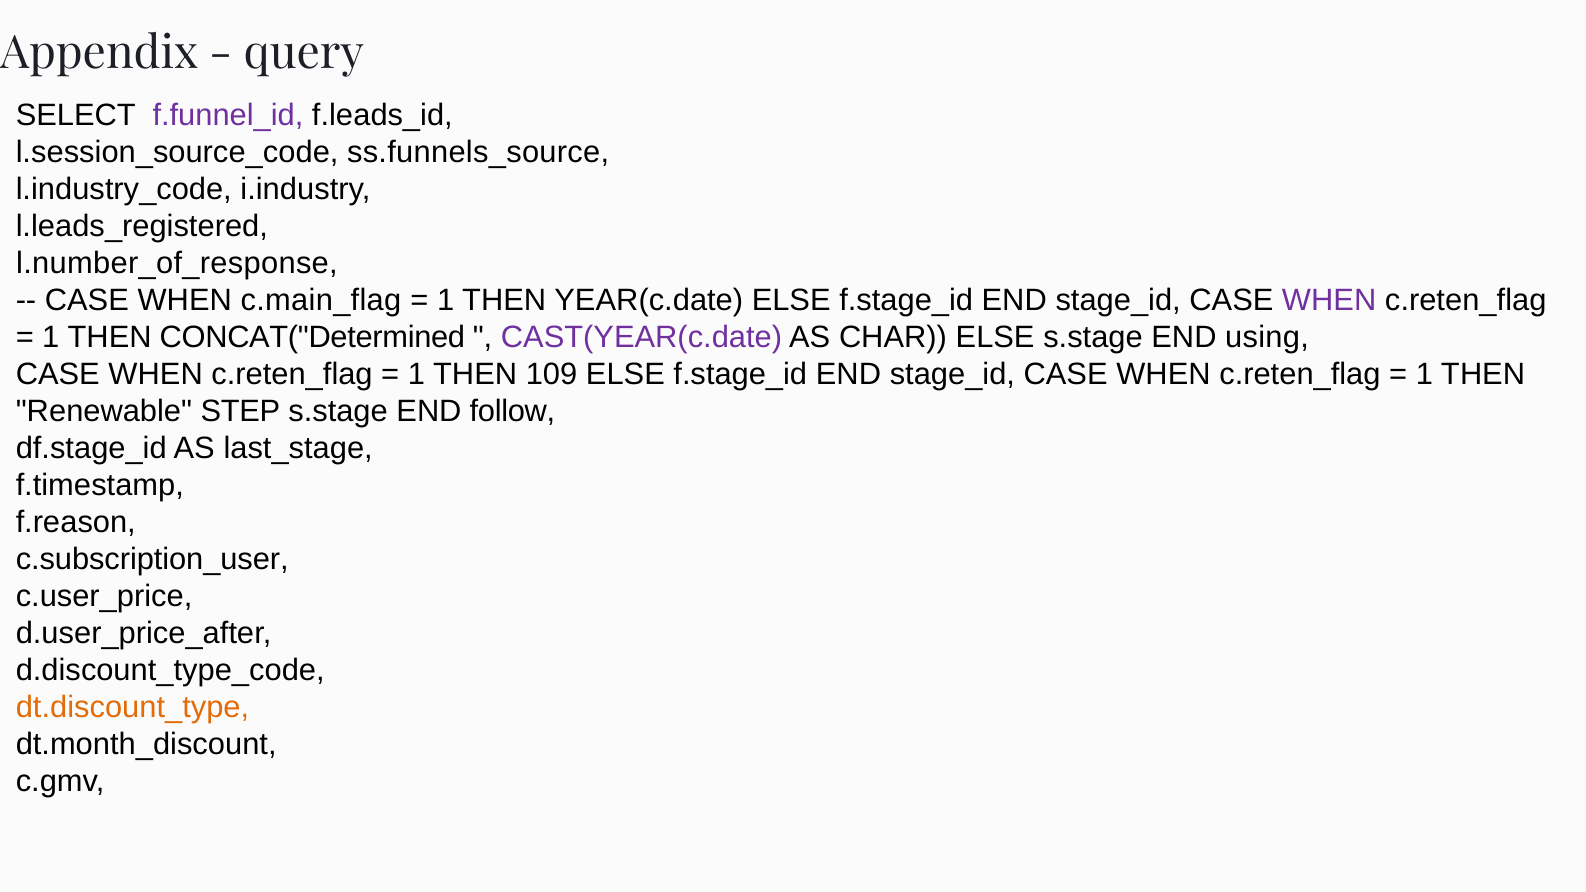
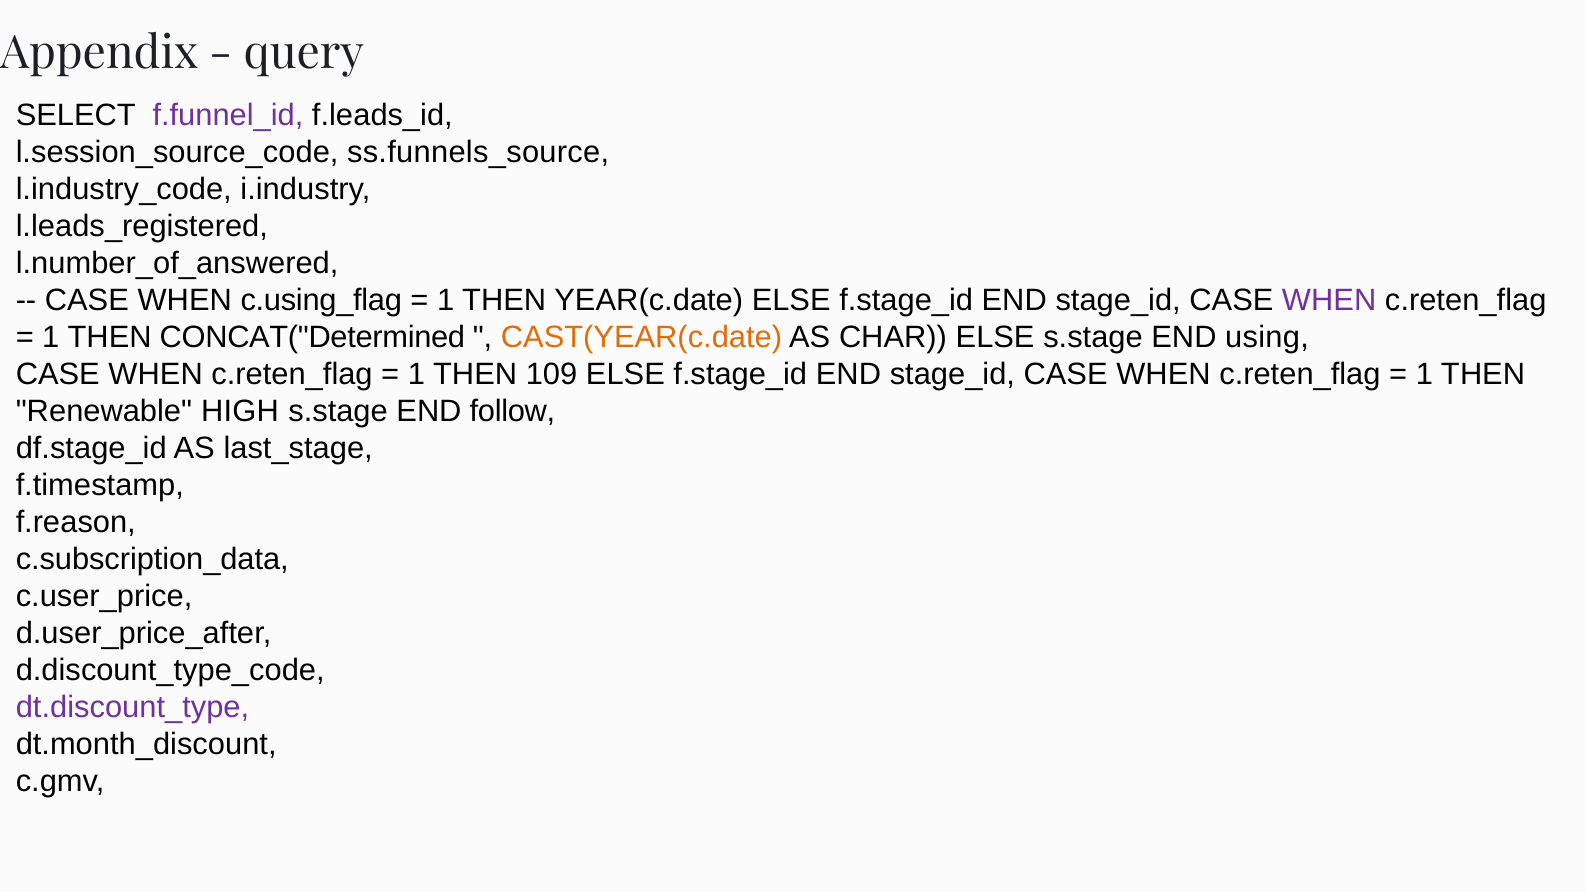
l.number_of_response: l.number_of_response -> l.number_of_answered
c.main_flag: c.main_flag -> c.using_flag
CAST(YEAR(c.date colour: purple -> orange
STEP: STEP -> HIGH
c.subscription_user: c.subscription_user -> c.subscription_data
dt.discount_type colour: orange -> purple
